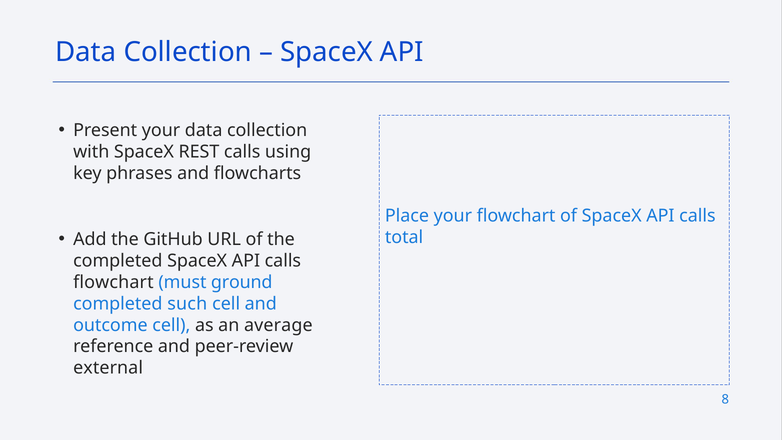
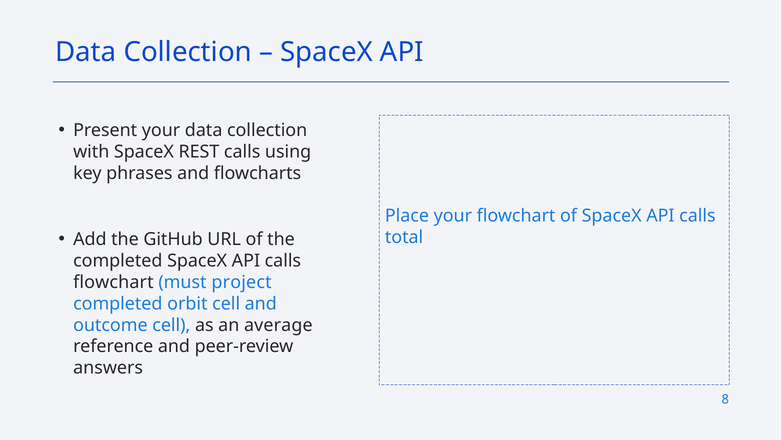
ground: ground -> project
such: such -> orbit
external: external -> answers
